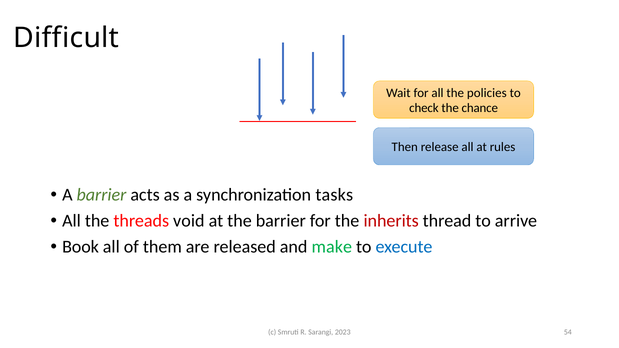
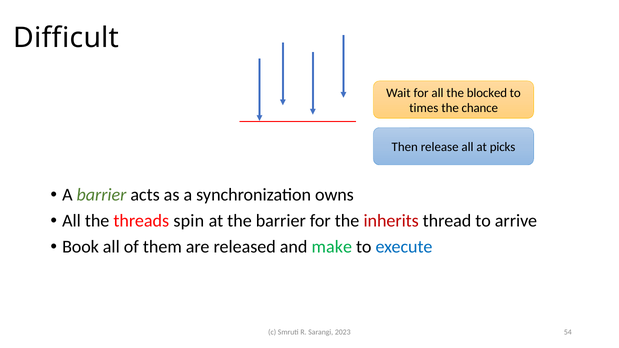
policies: policies -> blocked
check: check -> times
rules: rules -> picks
tasks: tasks -> owns
void: void -> spin
